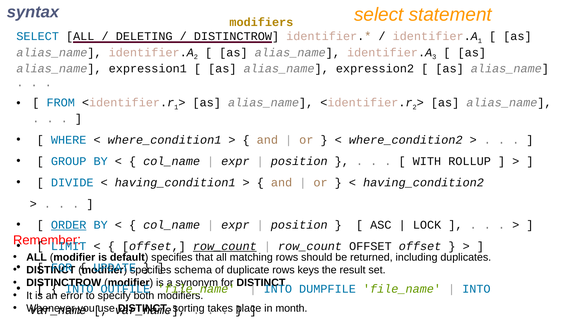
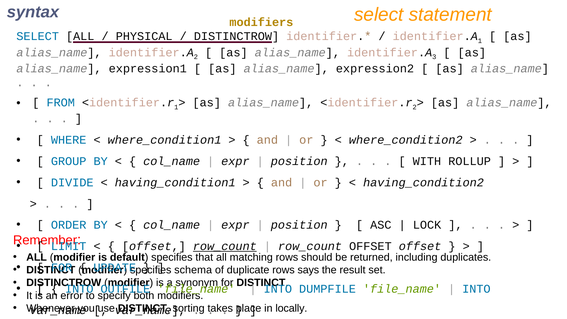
DELETING: DELETING -> PHYSICAL
ORDER underline: present -> none
keys: keys -> says
month: month -> locally
